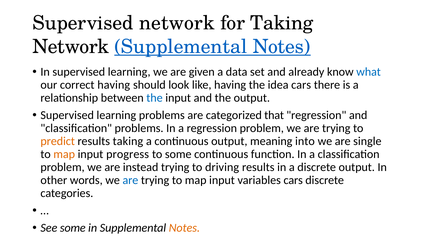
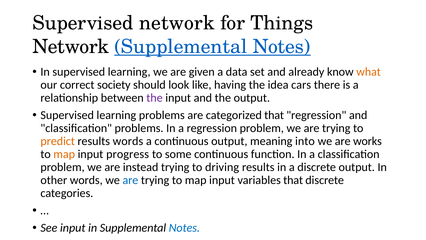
for Taking: Taking -> Things
what colour: blue -> orange
correct having: having -> society
the at (155, 98) colour: blue -> purple
results taking: taking -> words
single: single -> works
variables cars: cars -> that
See some: some -> input
Notes at (184, 228) colour: orange -> blue
